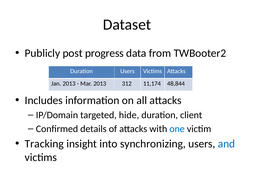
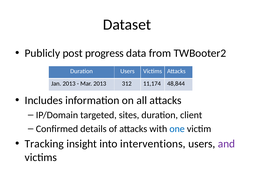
hide: hide -> sites
synchronizing: synchronizing -> interventions
and colour: blue -> purple
